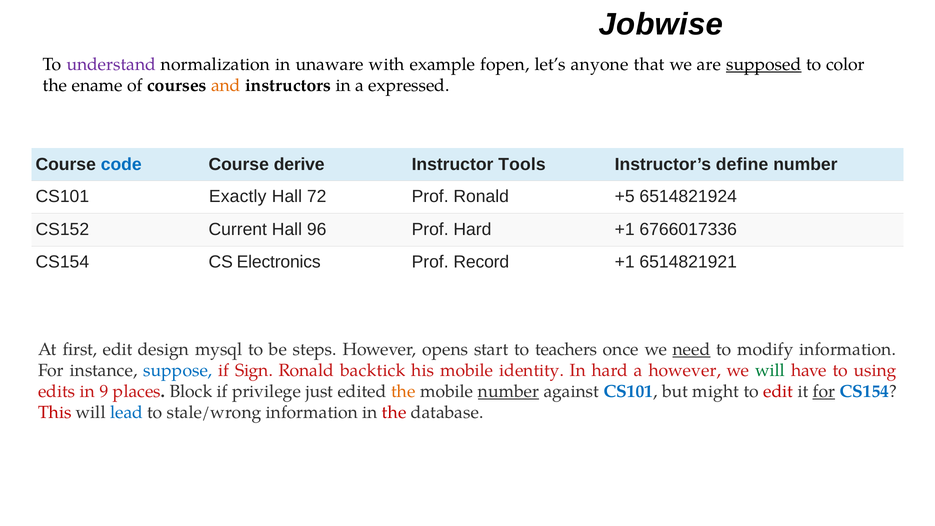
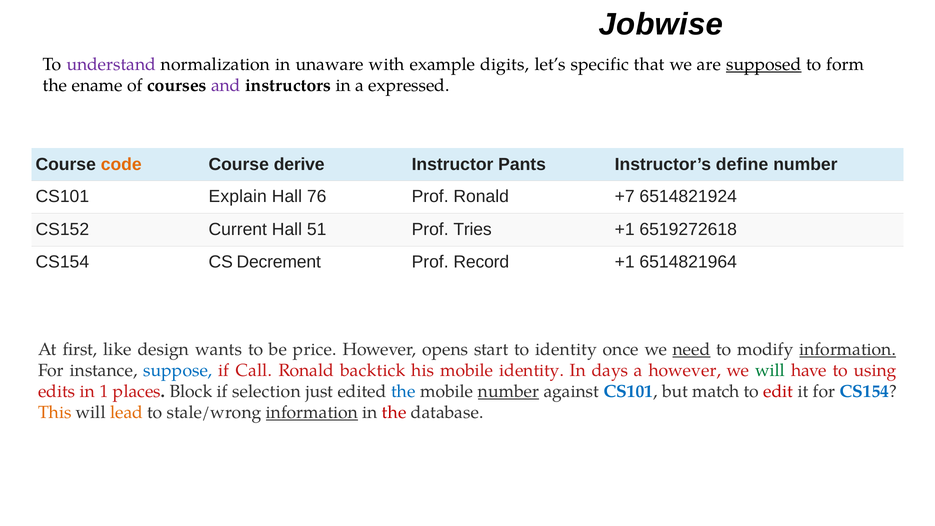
fopen: fopen -> digits
anyone: anyone -> specific
color: color -> form
and colour: orange -> purple
code colour: blue -> orange
Tools: Tools -> Pants
Exactly: Exactly -> Explain
72: 72 -> 76
+5: +5 -> +7
96: 96 -> 51
Prof Hard: Hard -> Tries
6766017336: 6766017336 -> 6519272618
Electronics: Electronics -> Decrement
6514821921: 6514821921 -> 6514821964
first edit: edit -> like
mysql: mysql -> wants
steps: steps -> price
to teachers: teachers -> identity
information at (848, 349) underline: none -> present
Sign: Sign -> Call
In hard: hard -> days
9: 9 -> 1
privilege: privilege -> selection
the at (403, 391) colour: orange -> blue
might: might -> match
for at (824, 391) underline: present -> none
This colour: red -> orange
lead colour: blue -> orange
information at (312, 412) underline: none -> present
